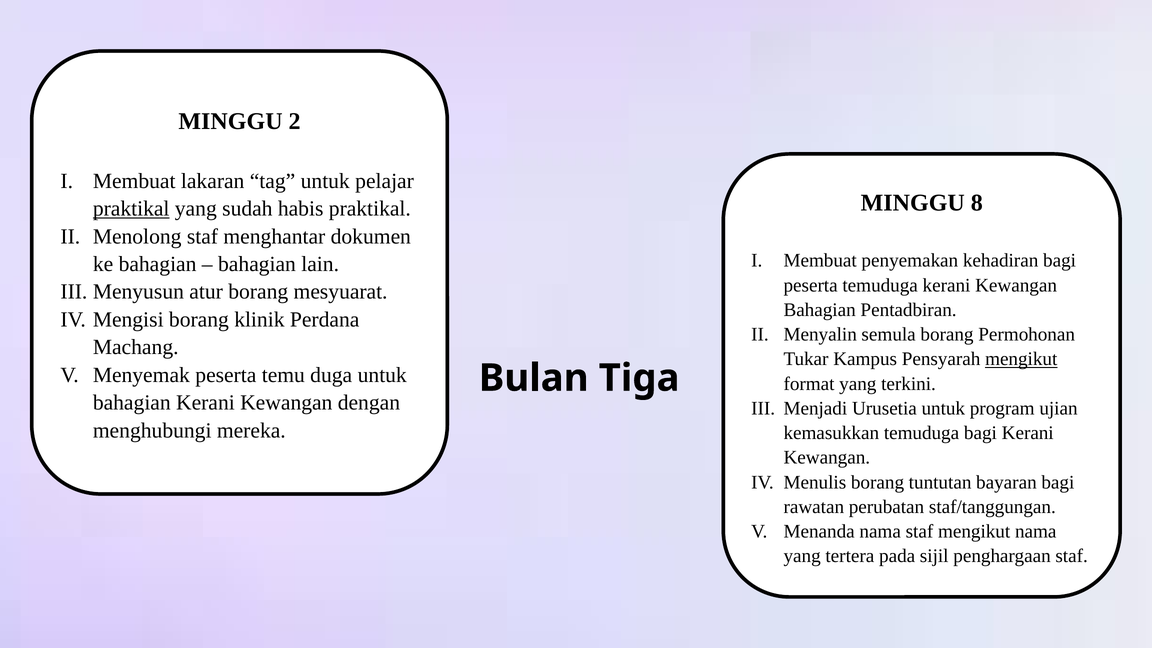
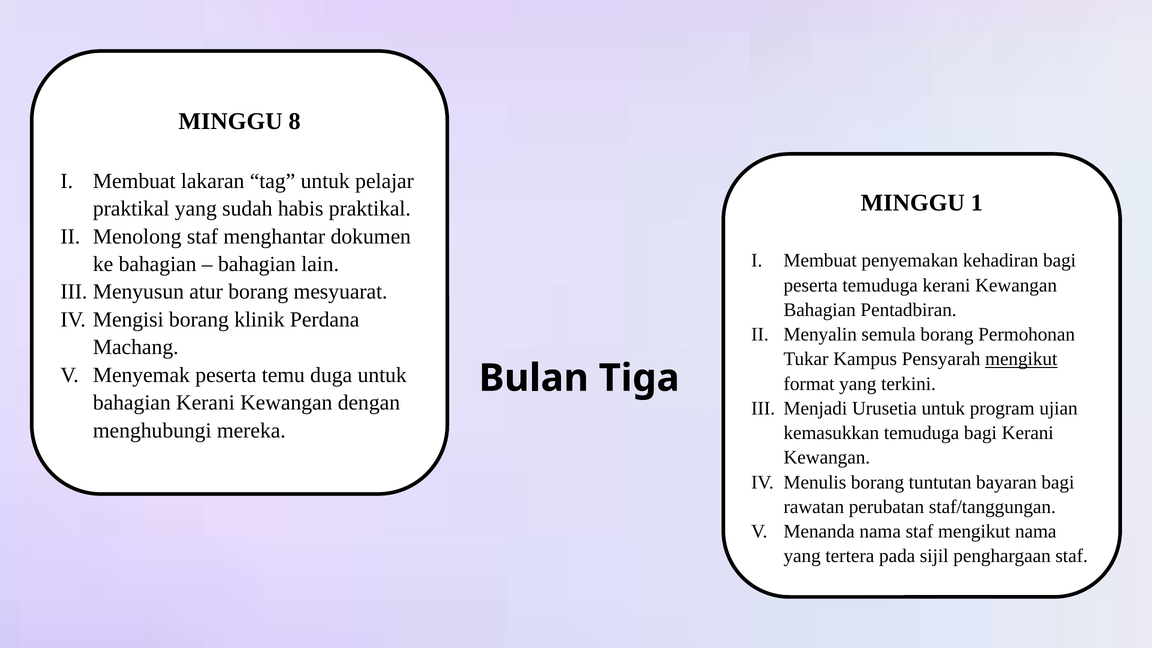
2: 2 -> 8
8: 8 -> 1
praktikal at (131, 209) underline: present -> none
